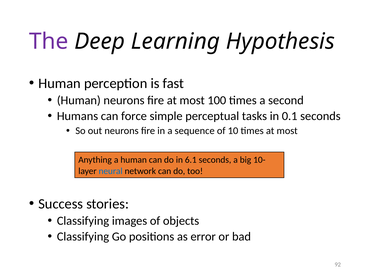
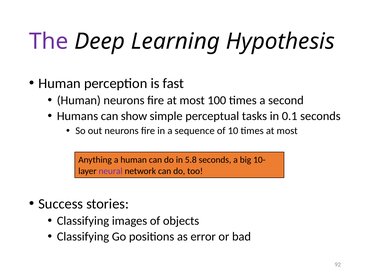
force: force -> show
6.1: 6.1 -> 5.8
neural colour: blue -> purple
